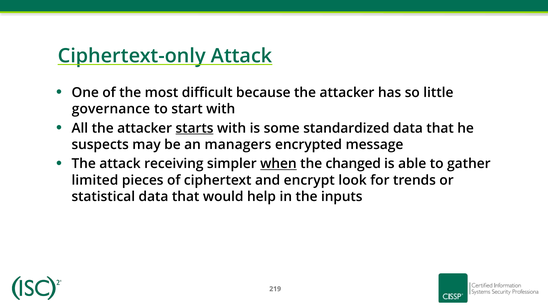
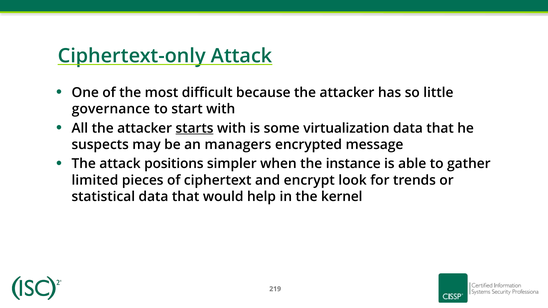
standardized: standardized -> virtualization
receiving: receiving -> positions
when underline: present -> none
changed: changed -> instance
inputs: inputs -> kernel
